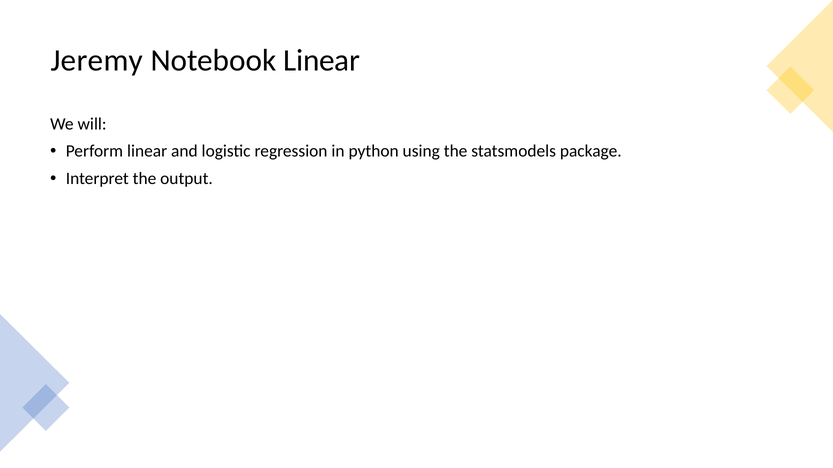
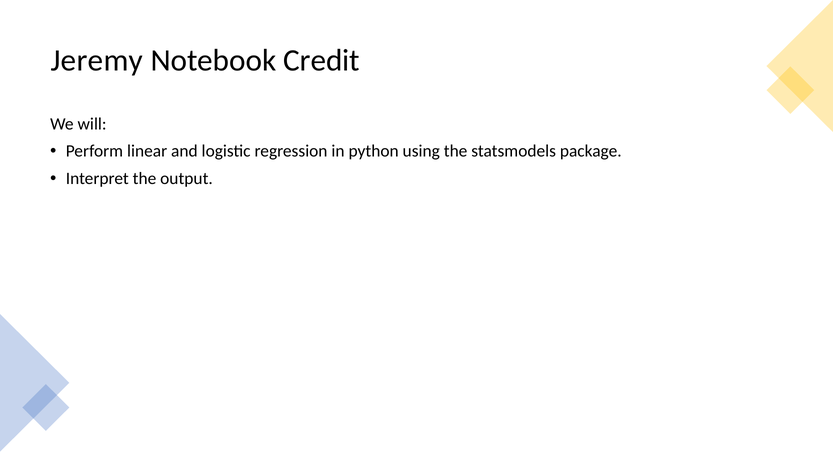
Notebook Linear: Linear -> Credit
